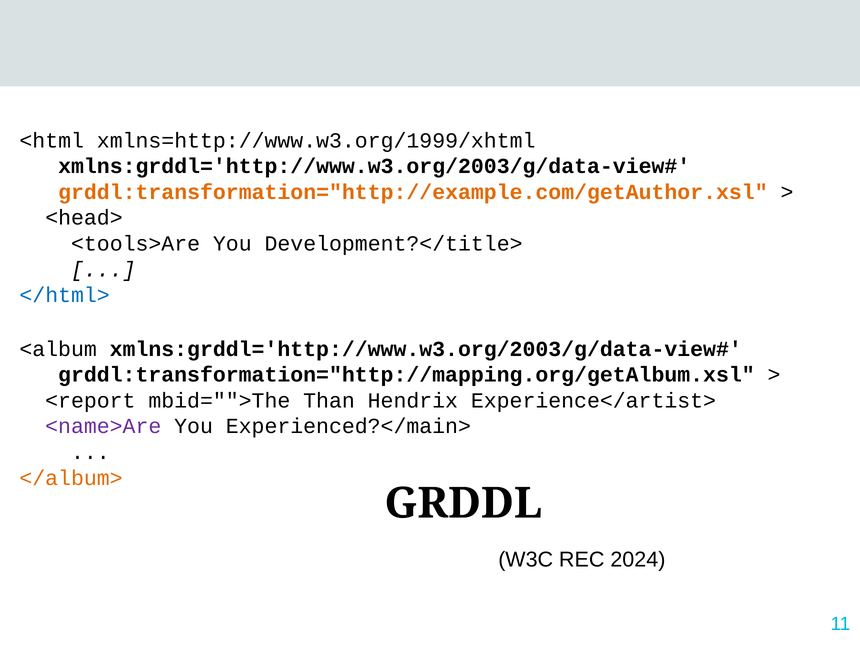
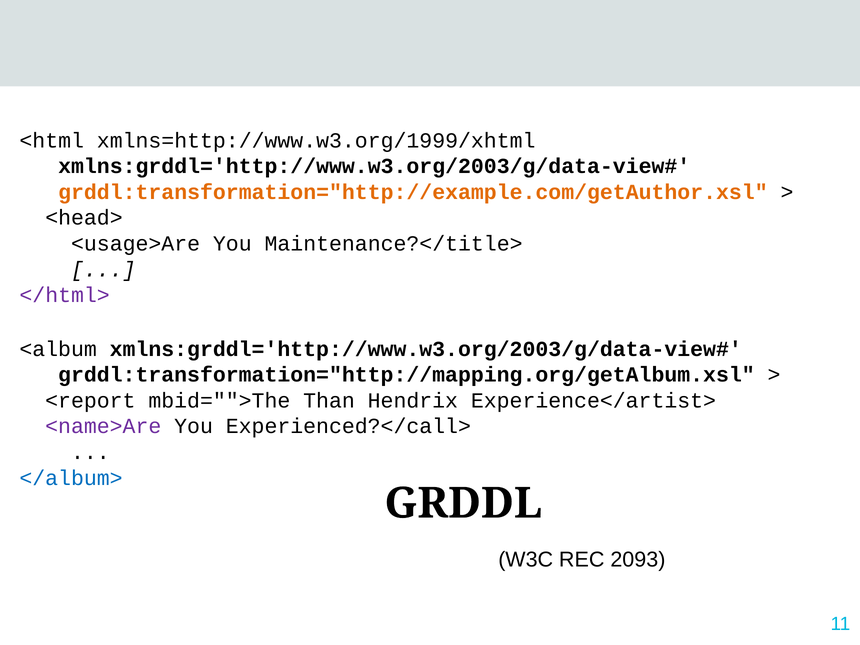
<tools>Are: <tools>Are -> <usage>Are
Development?</title>: Development?</title> -> Maintenance?</title>
</html> colour: blue -> purple
Experienced?</main>: Experienced?</main> -> Experienced?</call>
</album> colour: orange -> blue
2024: 2024 -> 2093
